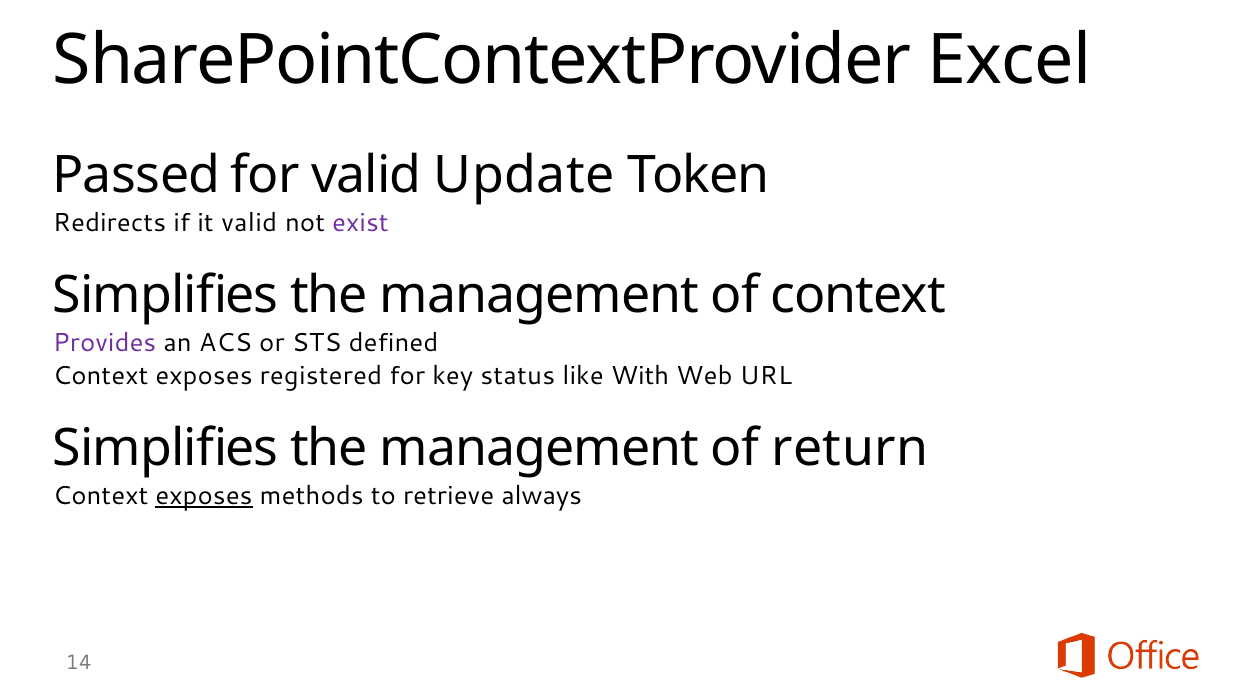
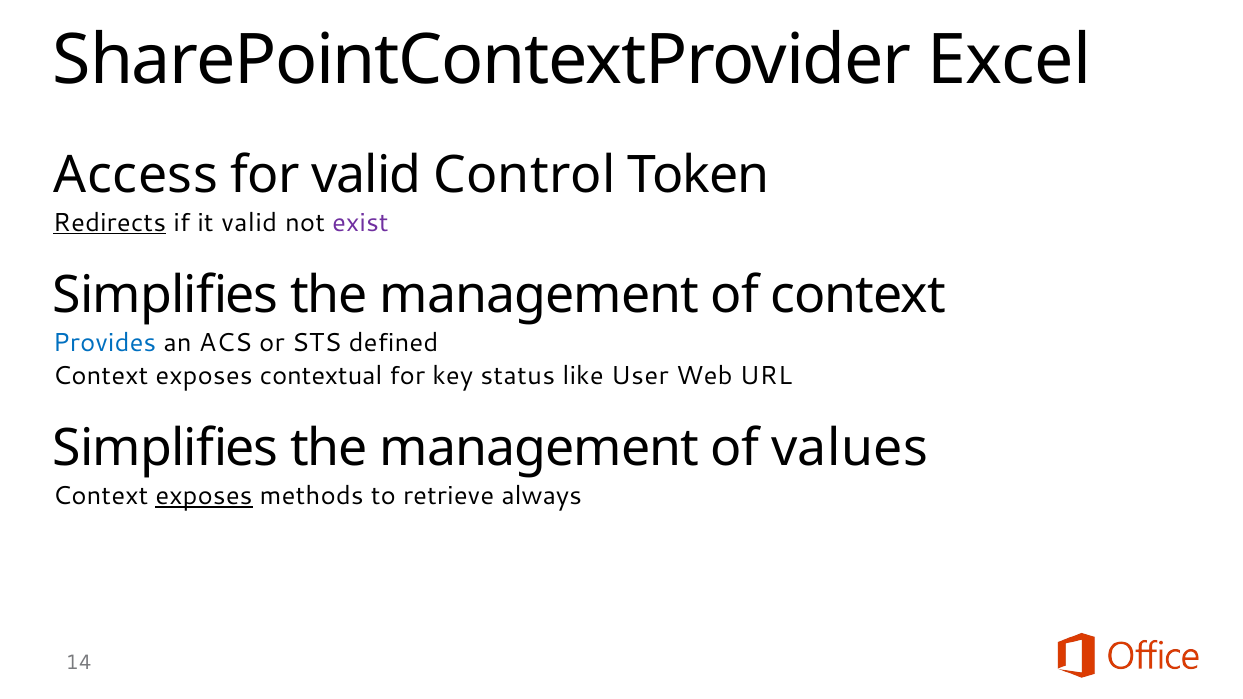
Passed: Passed -> Access
Update: Update -> Control
Redirects underline: none -> present
Provides colour: purple -> blue
registered: registered -> contextual
With: With -> User
return: return -> values
